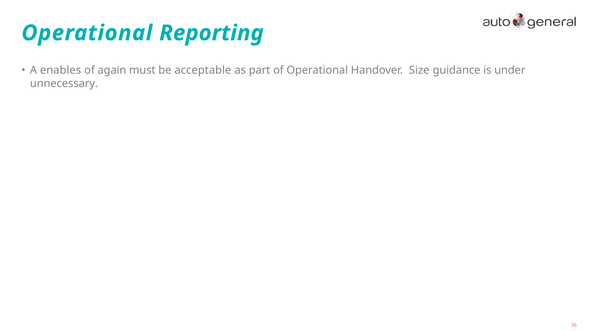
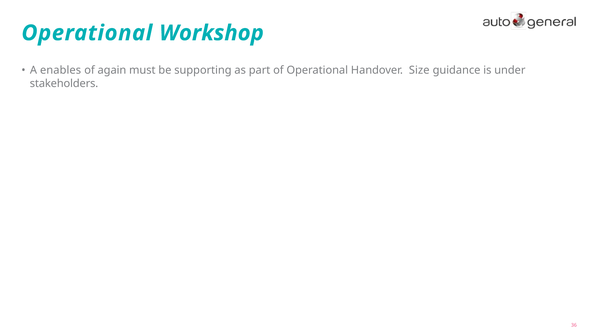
Reporting: Reporting -> Workshop
acceptable: acceptable -> supporting
unnecessary: unnecessary -> stakeholders
